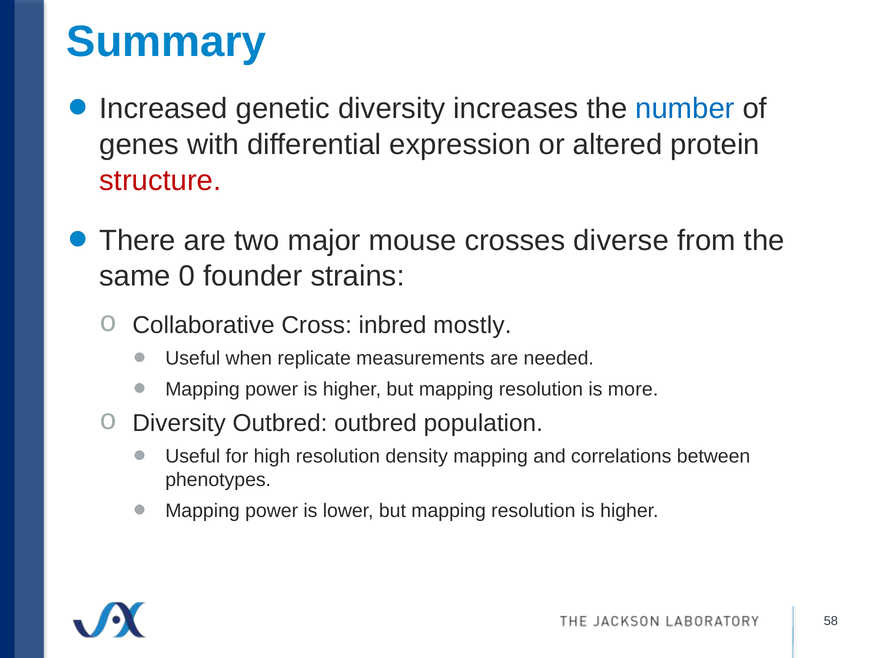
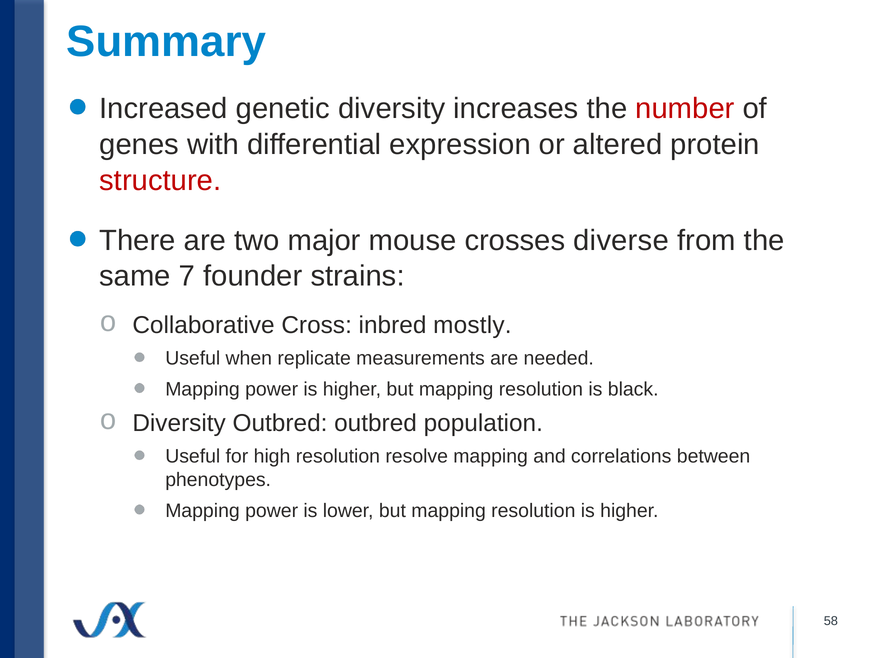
number colour: blue -> red
0: 0 -> 7
more: more -> black
density: density -> resolve
